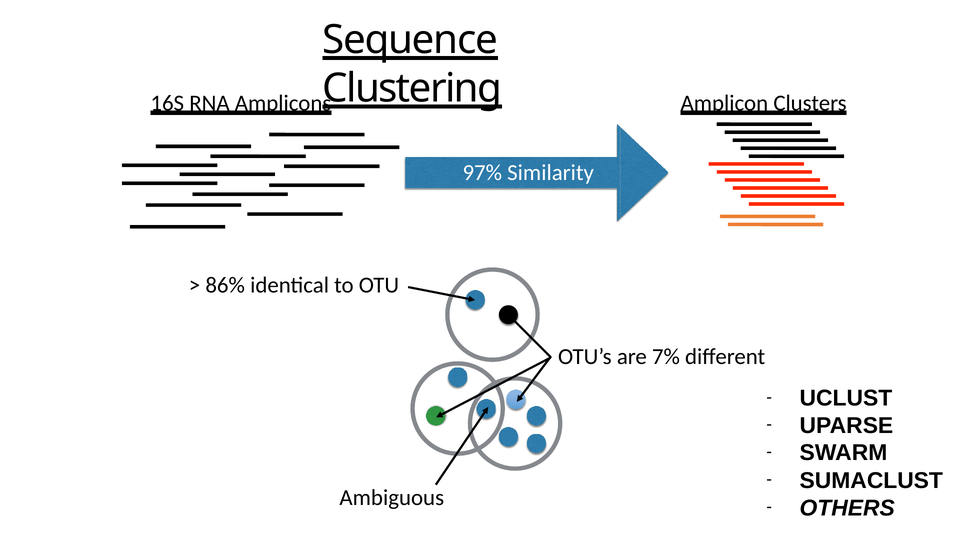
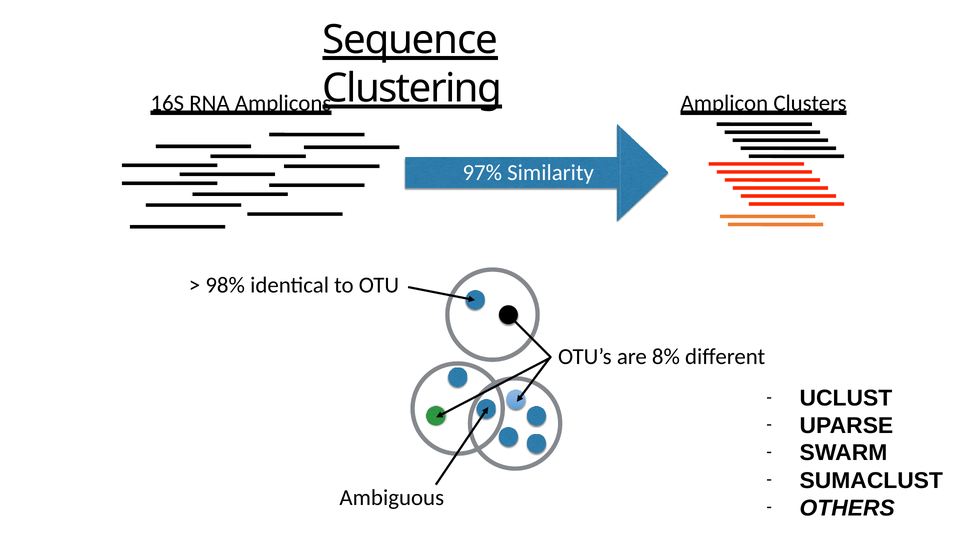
86%: 86% -> 98%
7%: 7% -> 8%
